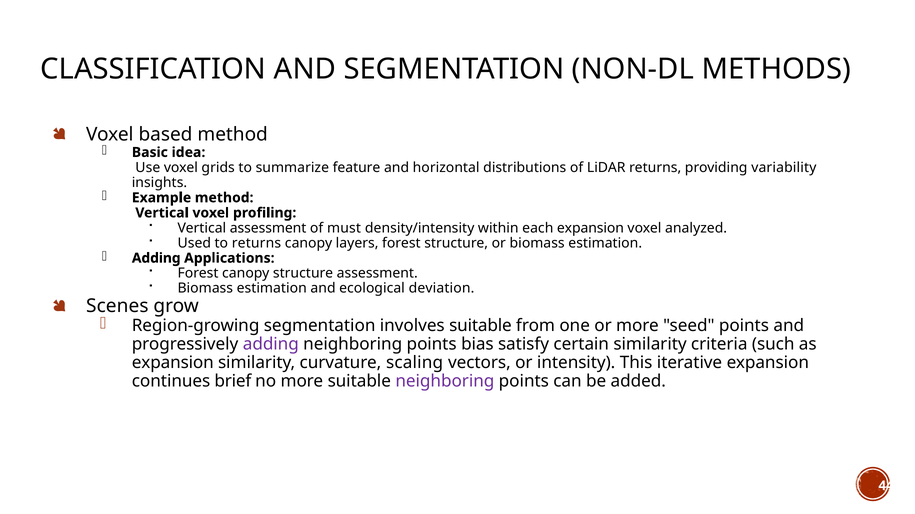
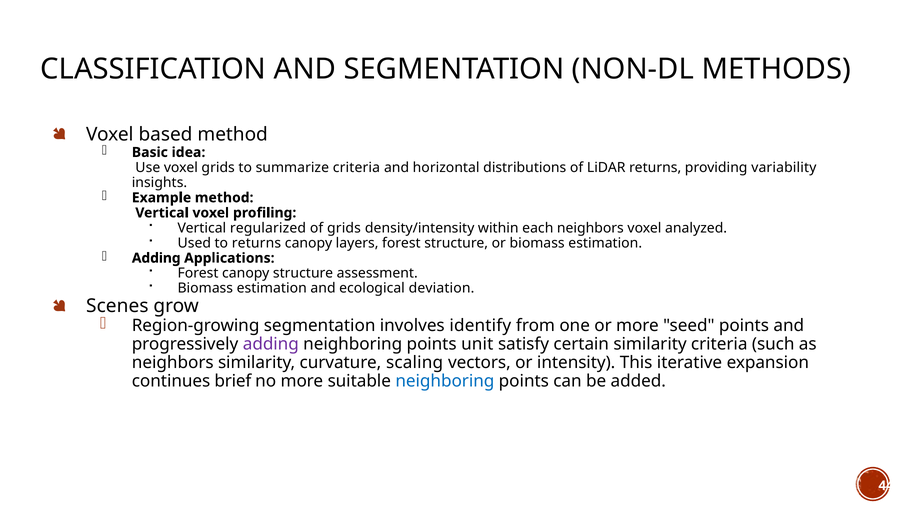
summarize feature: feature -> criteria
Vertical assessment: assessment -> regularized
of must: must -> grids
each expansion: expansion -> neighbors
involves suitable: suitable -> identify
bias: bias -> unit
expansion at (173, 363): expansion -> neighbors
neighboring at (445, 381) colour: purple -> blue
